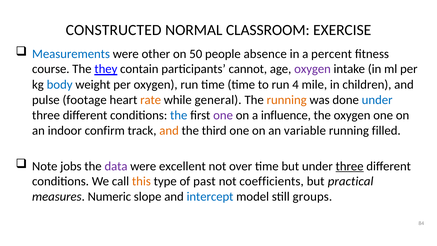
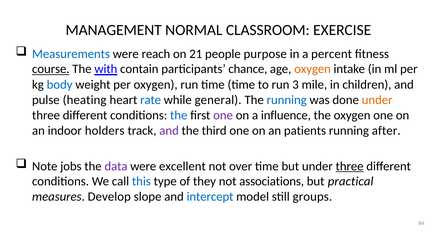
CONSTRUCTED: CONSTRUCTED -> MANAGEMENT
other: other -> reach
50: 50 -> 21
absence: absence -> purpose
course underline: none -> present
they: they -> with
cannot: cannot -> chance
oxygen at (313, 69) colour: purple -> orange
4: 4 -> 3
footage: footage -> heating
rate colour: orange -> blue
running at (287, 100) colour: orange -> blue
under at (377, 100) colour: blue -> orange
confirm: confirm -> holders
and at (169, 130) colour: orange -> purple
variable: variable -> patients
filled: filled -> after
this colour: orange -> blue
past: past -> they
coefficients: coefficients -> associations
Numeric: Numeric -> Develop
